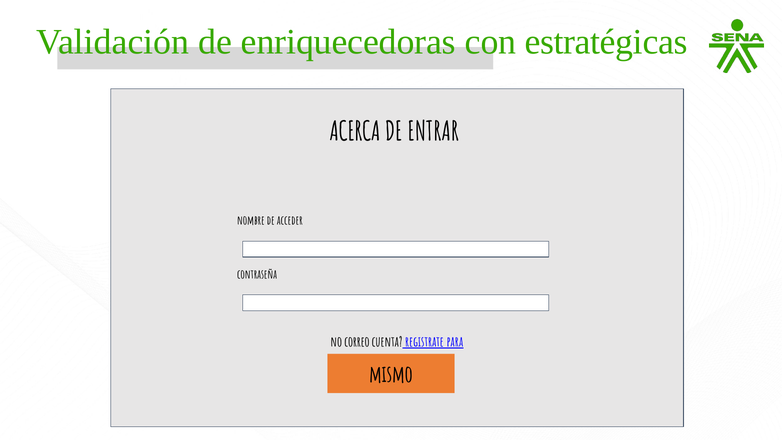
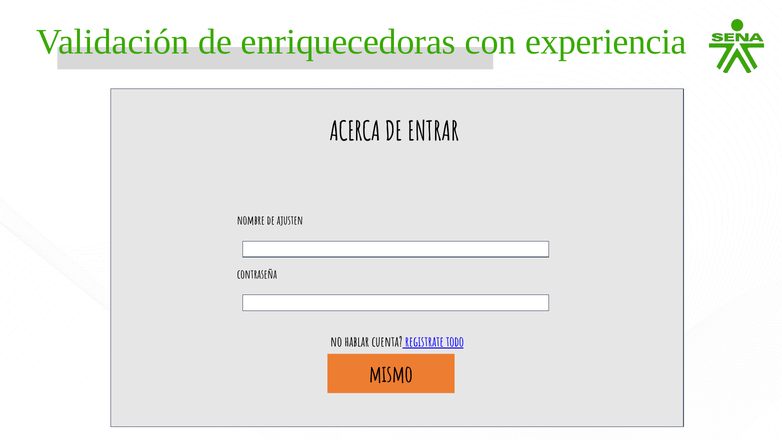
estratégicas: estratégicas -> experiencia
acceder: acceder -> ajusten
correo: correo -> hablar
para: para -> todo
